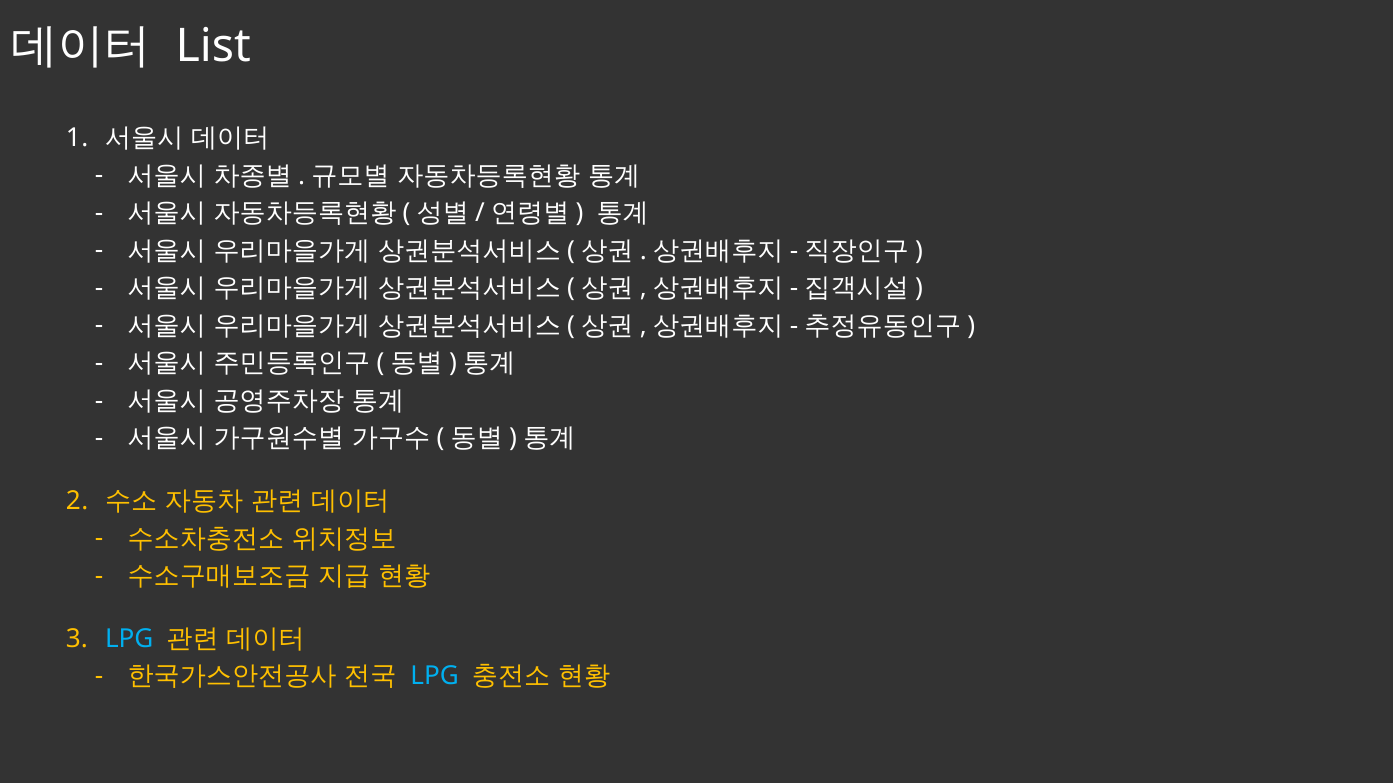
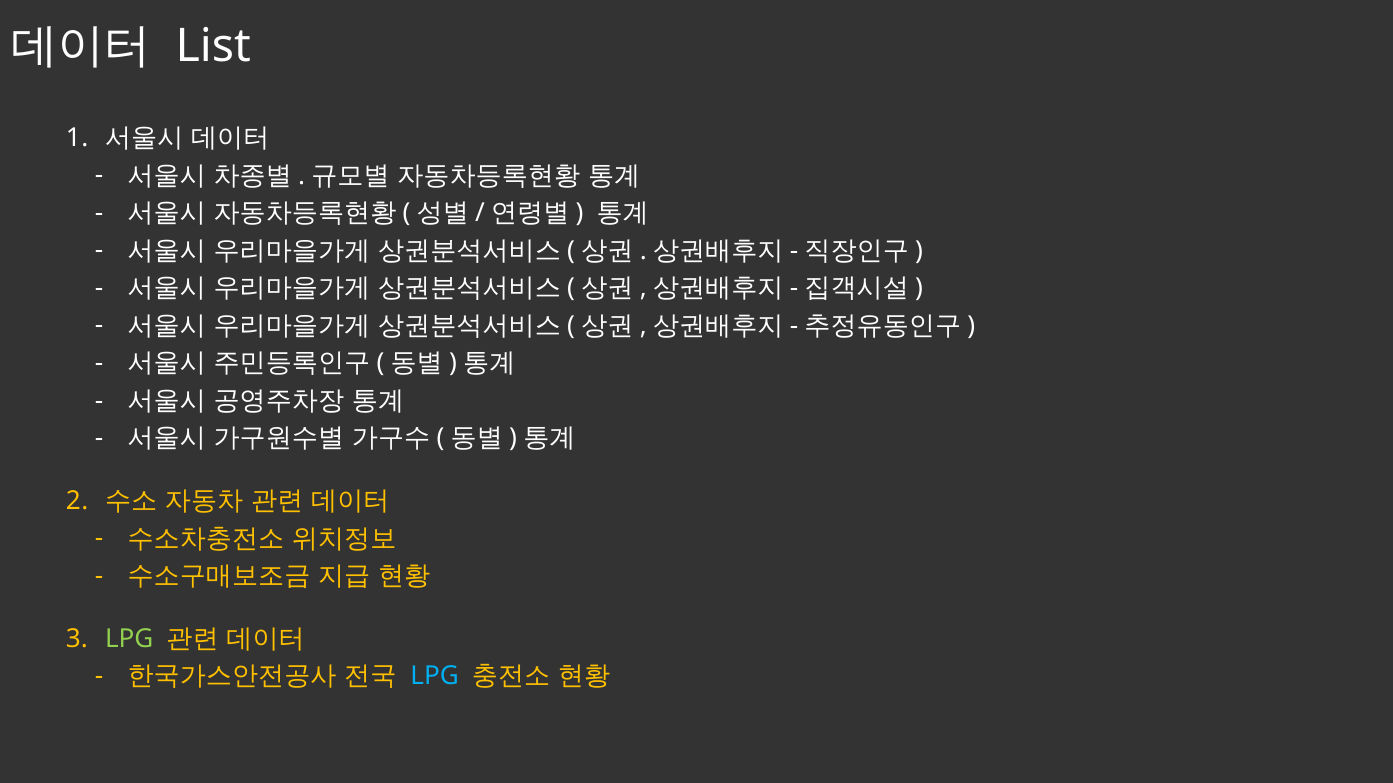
LPG at (129, 639) colour: light blue -> light green
